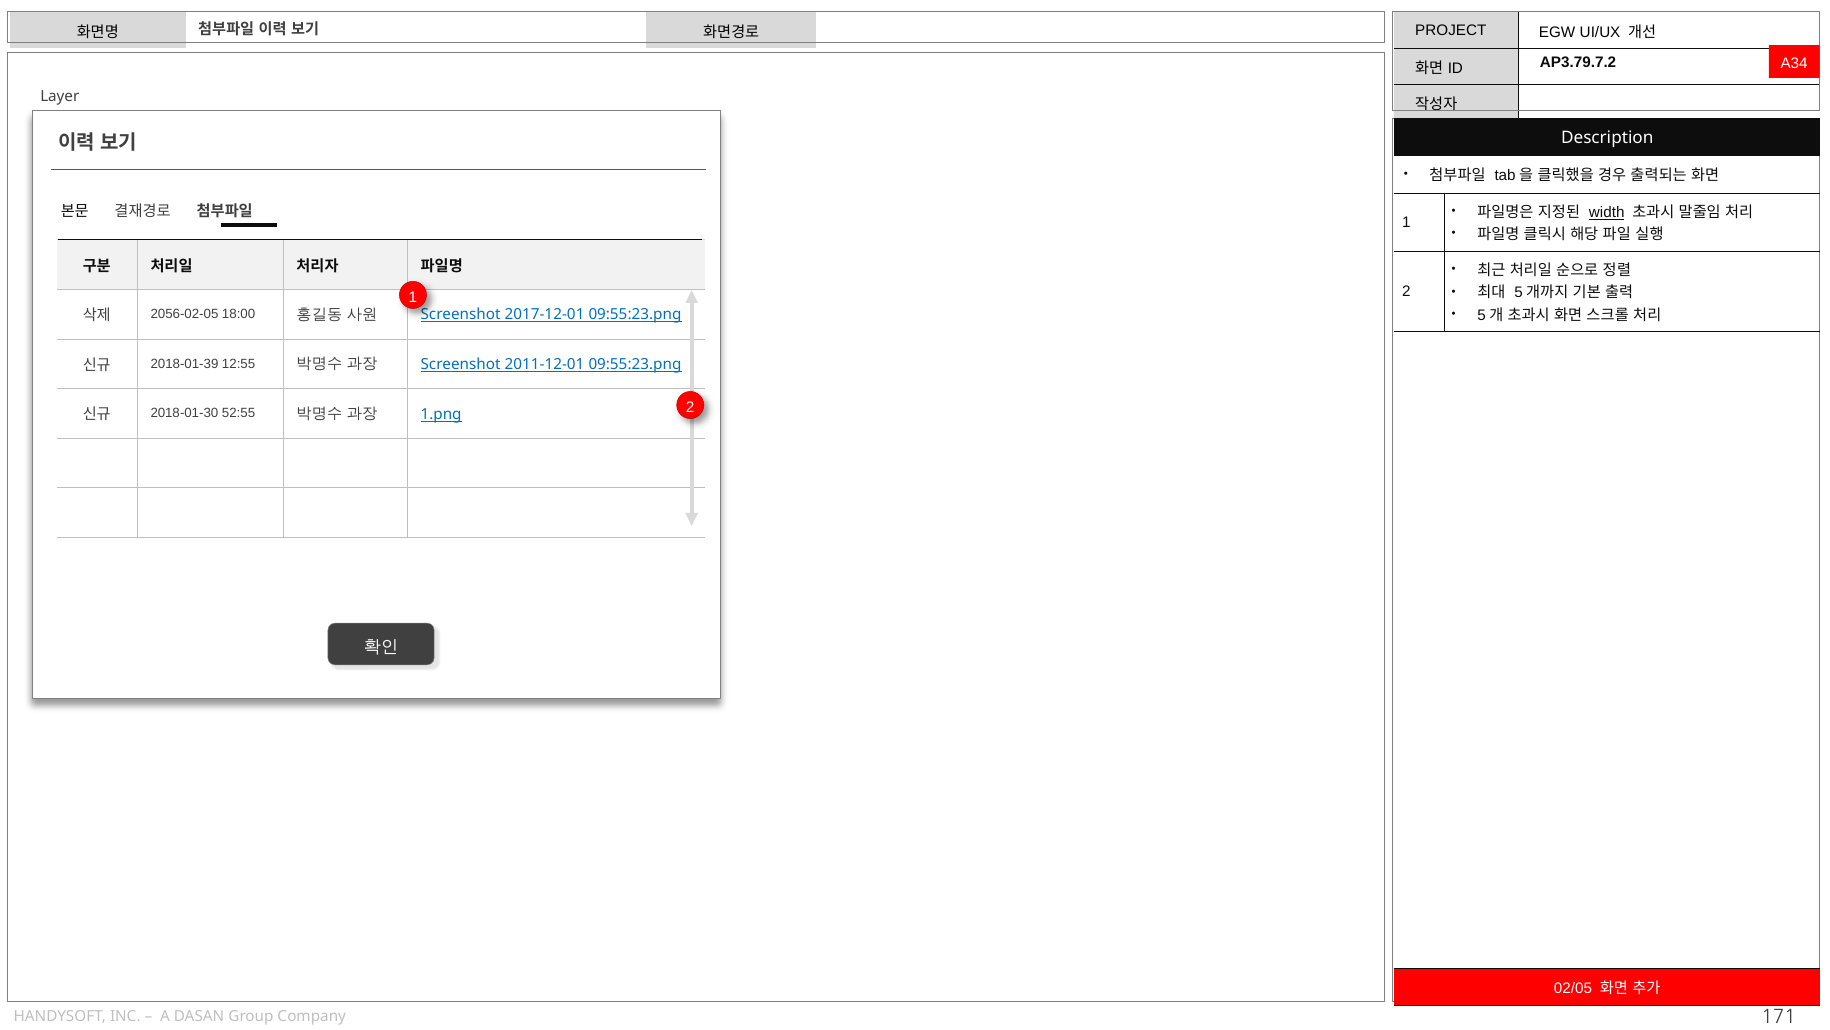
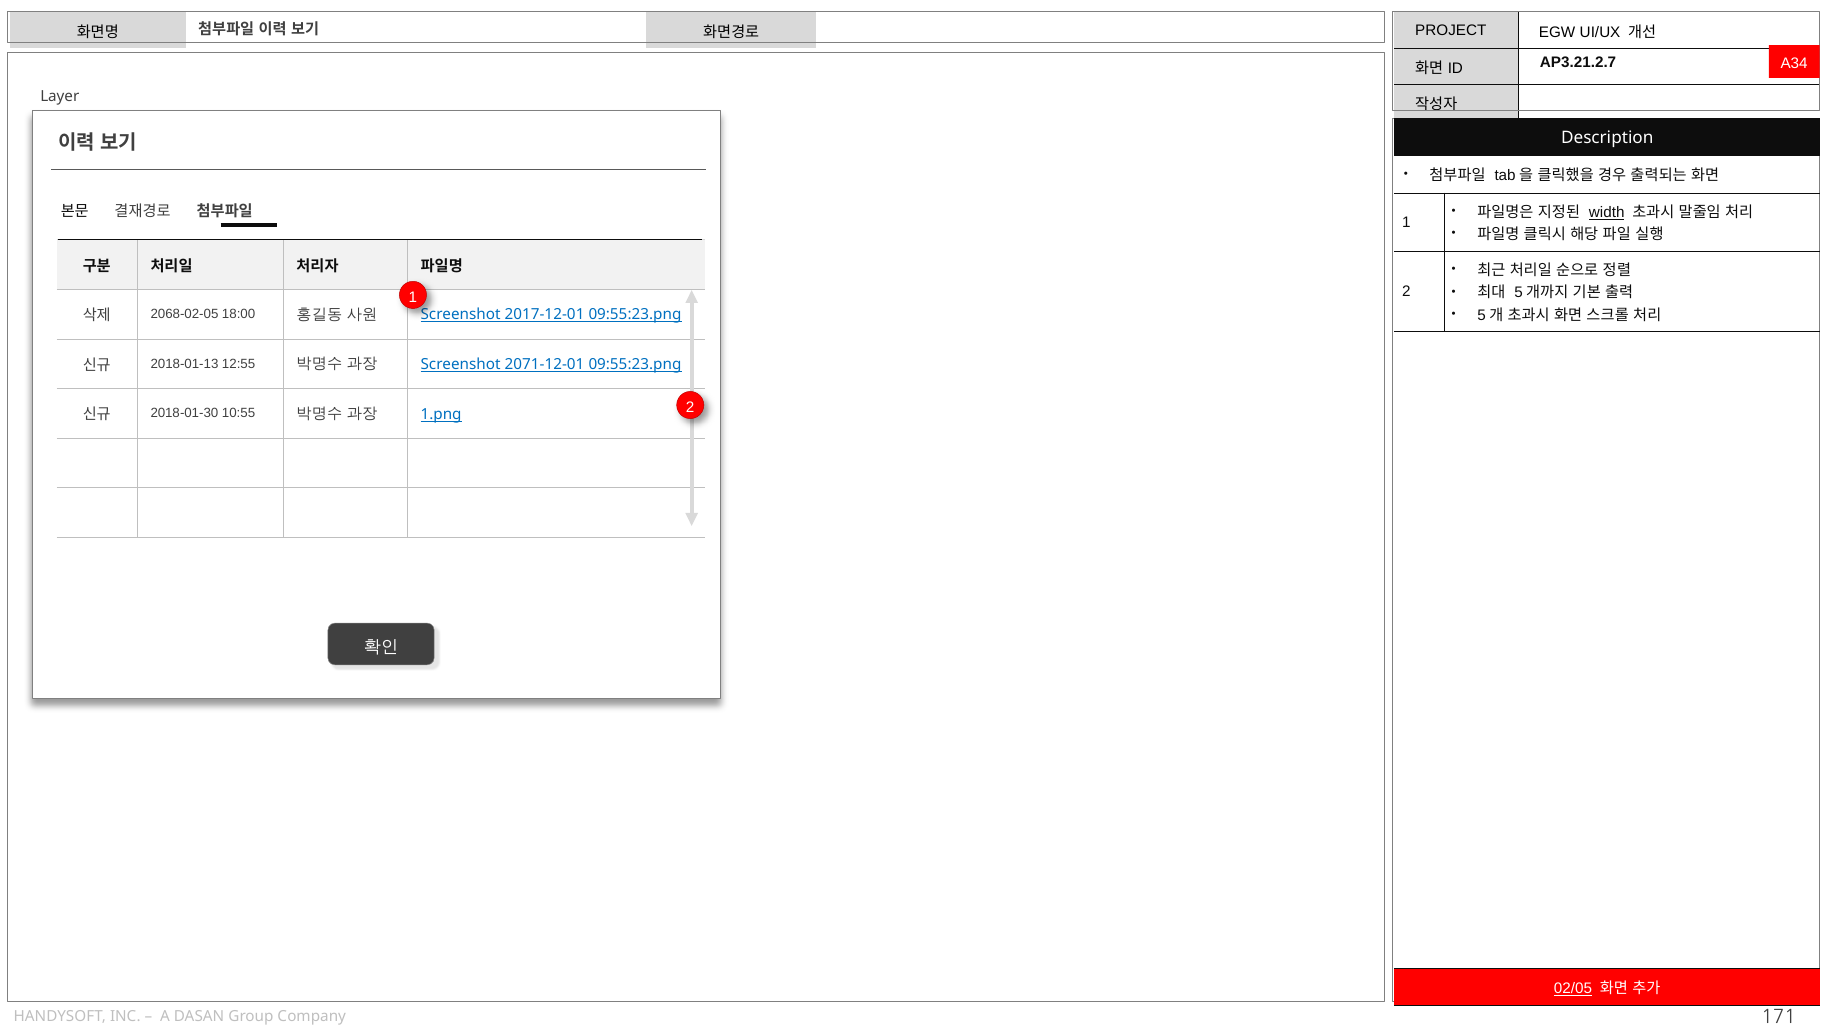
AP3.79.7.2: AP3.79.7.2 -> AP3.21.2.7
2056-02-05: 2056-02-05 -> 2068-02-05
2018-01-39: 2018-01-39 -> 2018-01-13
2011-12-01: 2011-12-01 -> 2071-12-01
52:55: 52:55 -> 10:55
02/05 underline: none -> present
